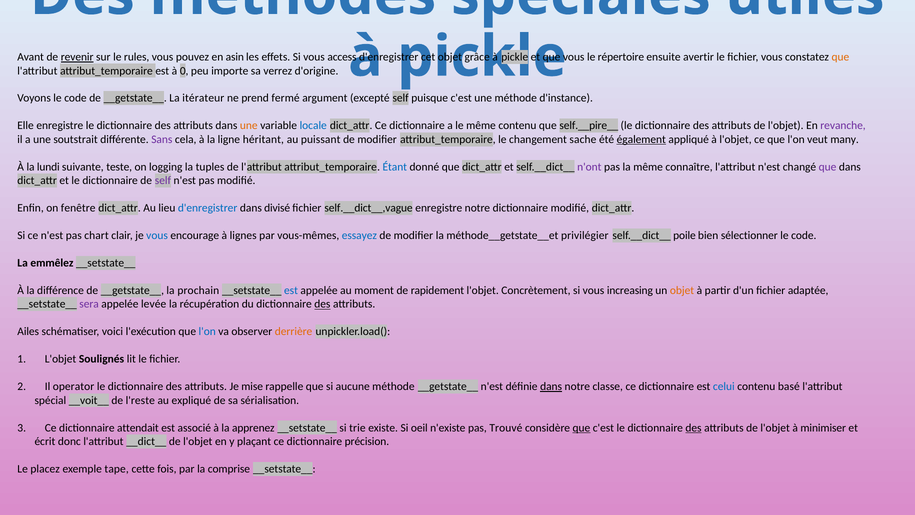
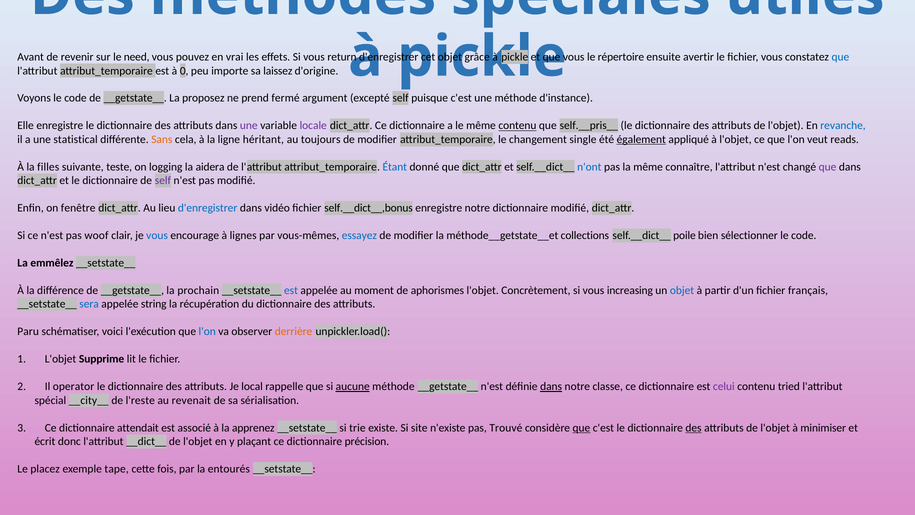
revenir underline: present -> none
rules: rules -> need
asin: asin -> vrai
access: access -> return
que at (840, 57) colour: orange -> blue
verrez: verrez -> laissez
itérateur: itérateur -> proposez
une at (249, 126) colour: orange -> purple
locale colour: blue -> purple
contenu at (517, 126) underline: none -> present
self.__pire__: self.__pire__ -> self.__pris__
revanche colour: purple -> blue
soutstrait: soutstrait -> statistical
Sans colour: purple -> orange
puissant: puissant -> toujours
sache: sache -> single
many: many -> reads
lundi: lundi -> filles
tuples: tuples -> aidera
n'ont colour: purple -> blue
divisé: divisé -> vidéo
self.__dict__,vague: self.__dict__,vague -> self.__dict__,bonus
chart: chart -> woof
privilégier: privilégier -> collections
rapidement: rapidement -> aphorismes
objet at (682, 290) colour: orange -> blue
adaptée: adaptée -> français
sera colour: purple -> blue
levée: levée -> string
des at (322, 304) underline: present -> none
Ailes: Ailes -> Paru
Soulignés: Soulignés -> Supprime
mise: mise -> local
aucune underline: none -> present
celui colour: blue -> purple
basé: basé -> tried
__voit__: __voit__ -> __city__
expliqué: expliqué -> revenait
oeil: oeil -> site
comprise: comprise -> entourés
